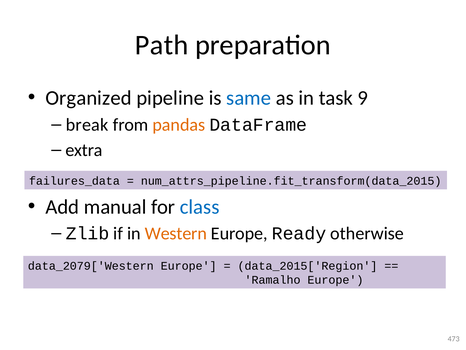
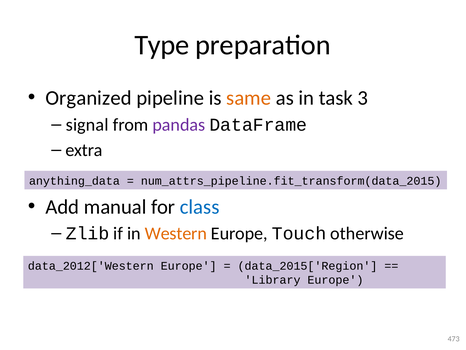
Path: Path -> Type
same colour: blue -> orange
9: 9 -> 3
break: break -> signal
pandas colour: orange -> purple
failures_data: failures_data -> anything_data
Ready: Ready -> Touch
data_2079['Western: data_2079['Western -> data_2012['Western
Ramalho: Ramalho -> Library
